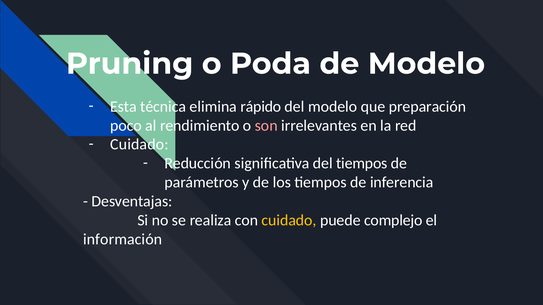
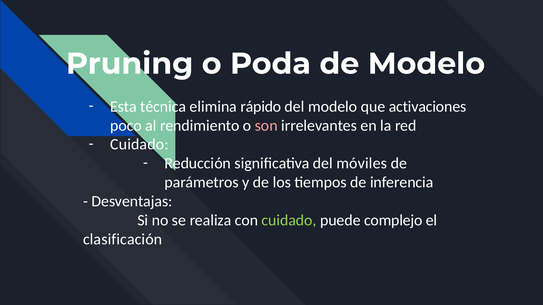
preparación: preparación -> activaciones
del tiempos: tiempos -> móviles
cuidado at (289, 221) colour: yellow -> light green
información: información -> clasificación
